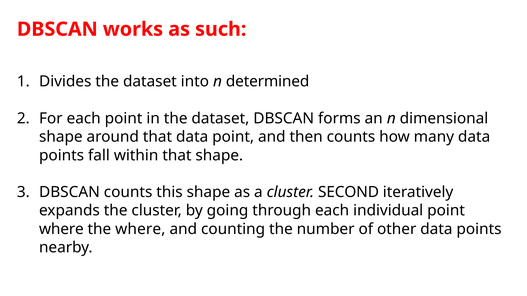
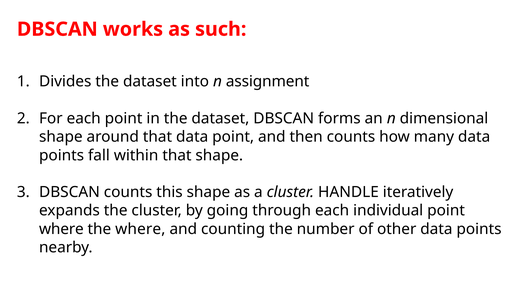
determined: determined -> assignment
SECOND: SECOND -> HANDLE
